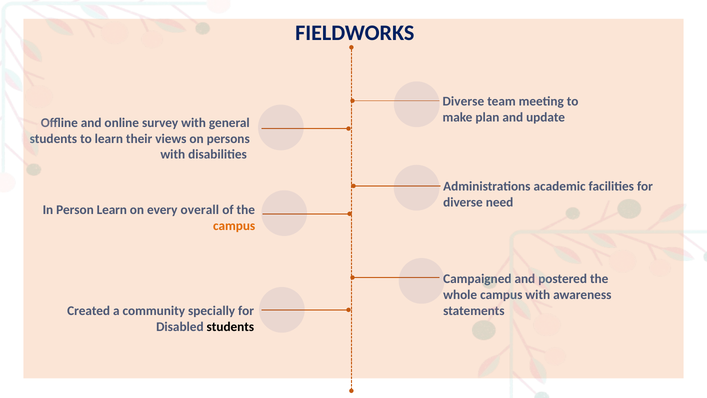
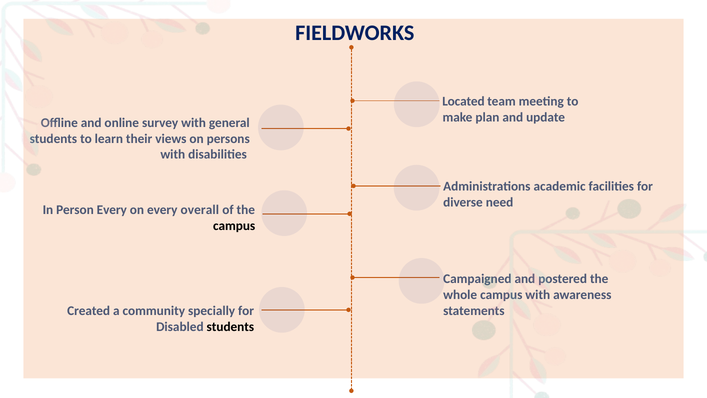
Diverse at (463, 101): Diverse -> Located
Person Learn: Learn -> Every
campus at (234, 226) colour: orange -> black
